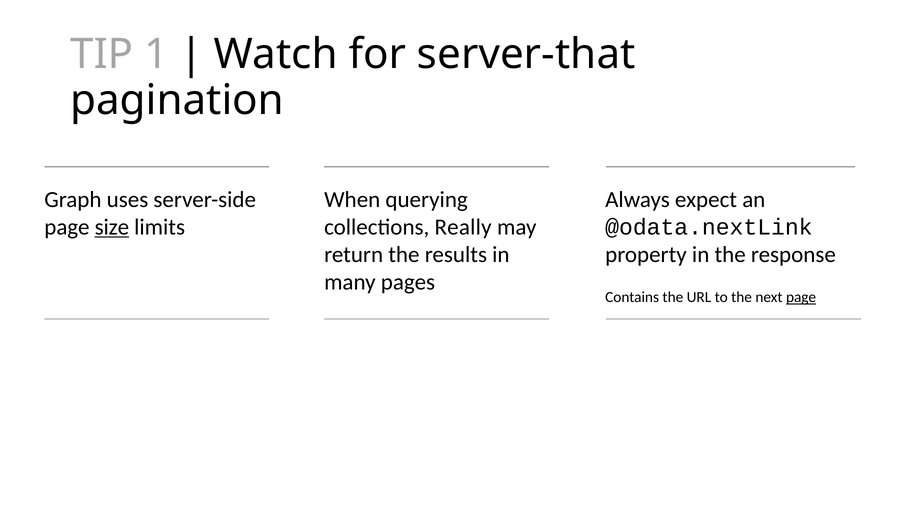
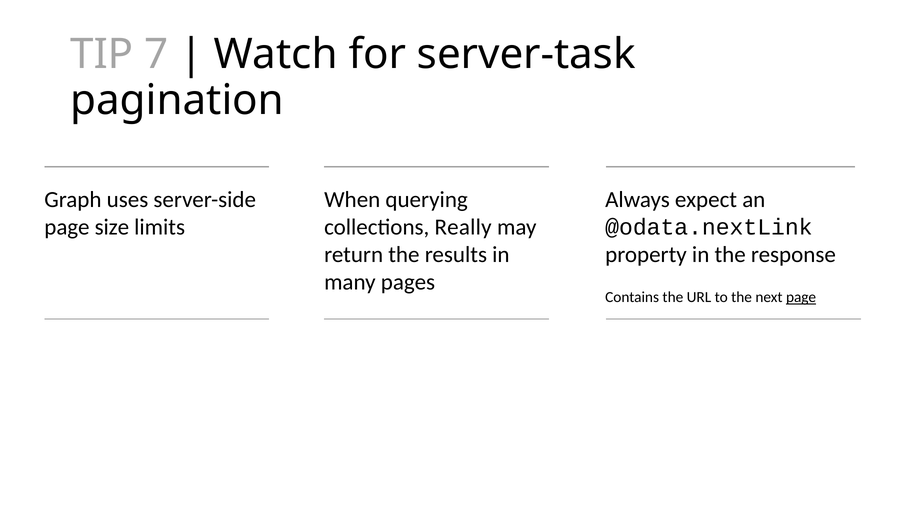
1: 1 -> 7
server-that: server-that -> server-task
size underline: present -> none
